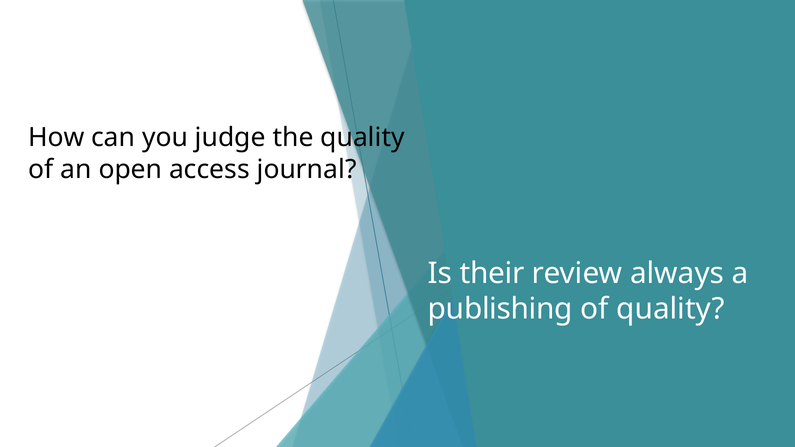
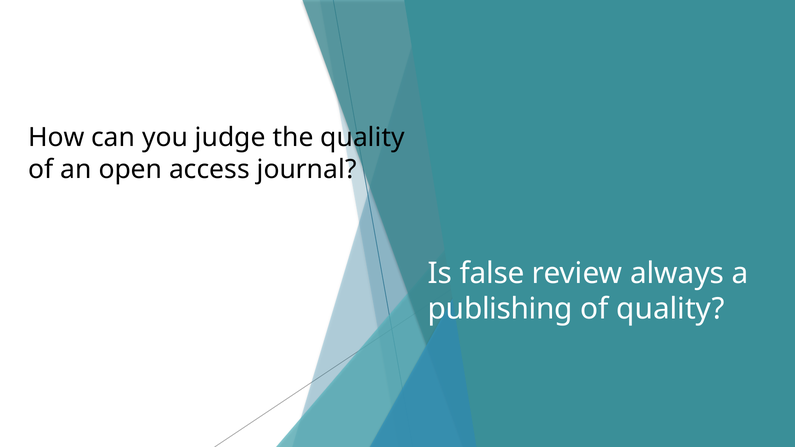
their: their -> false
